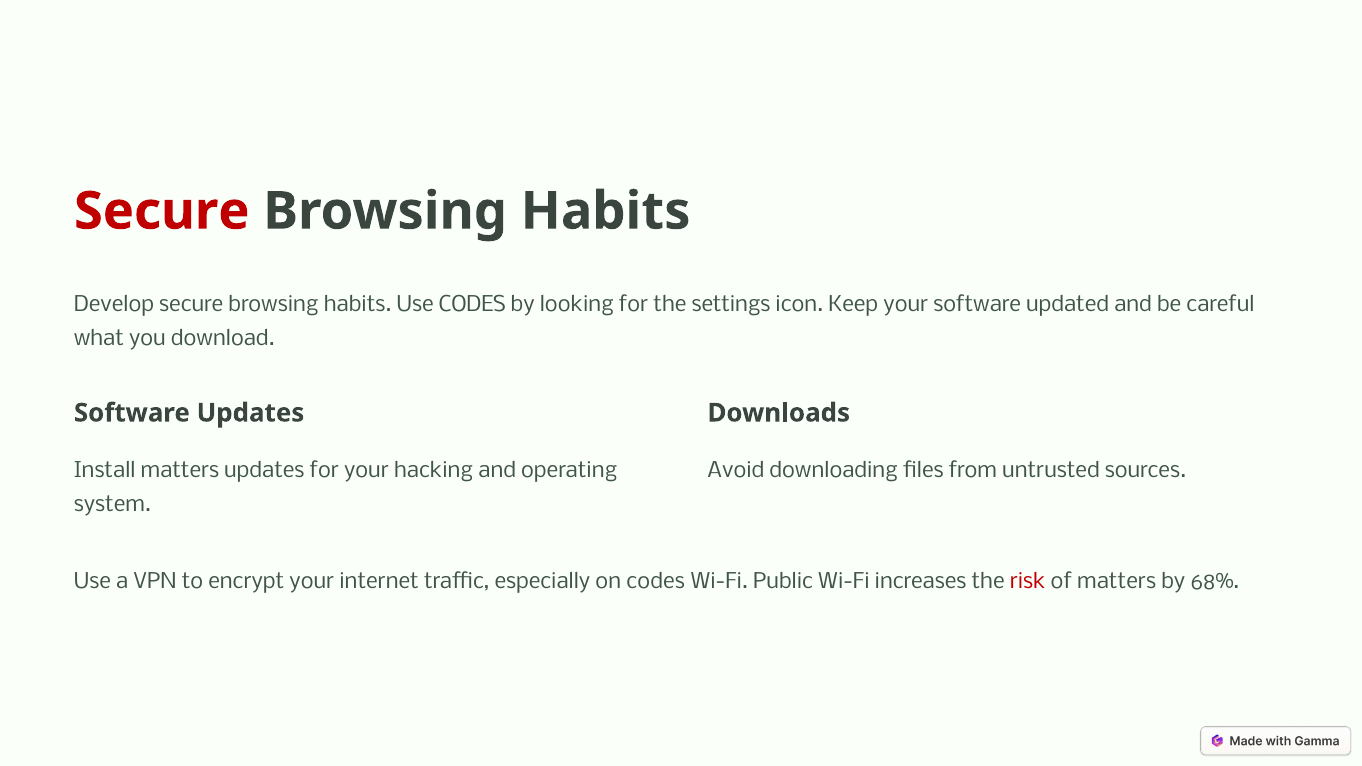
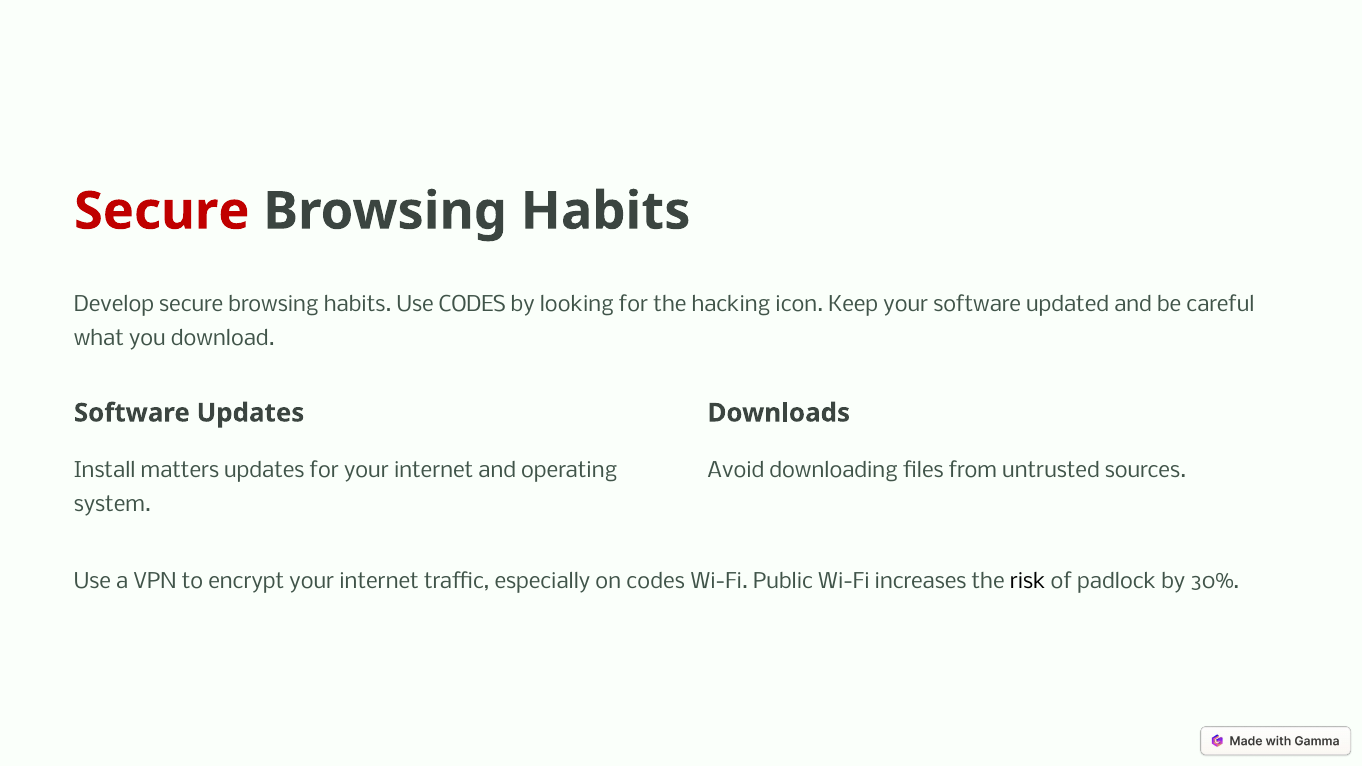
settings: settings -> hacking
for your hacking: hacking -> internet
risk colour: red -> black
of matters: matters -> padlock
68%: 68% -> 30%
